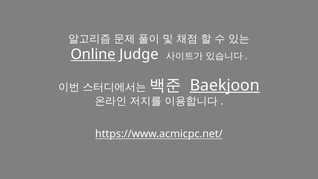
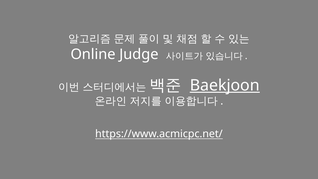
Online underline: present -> none
